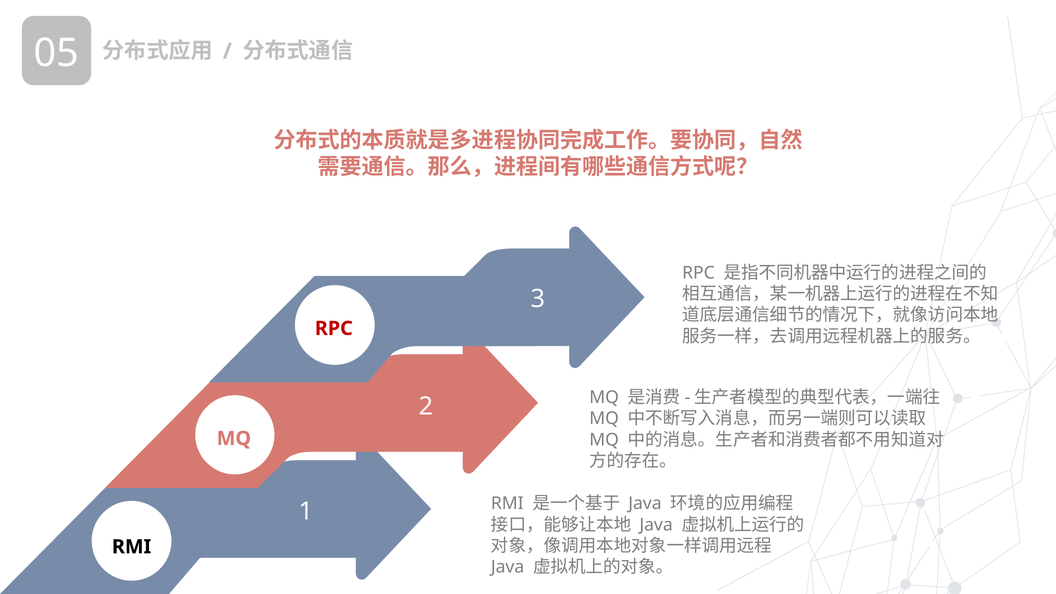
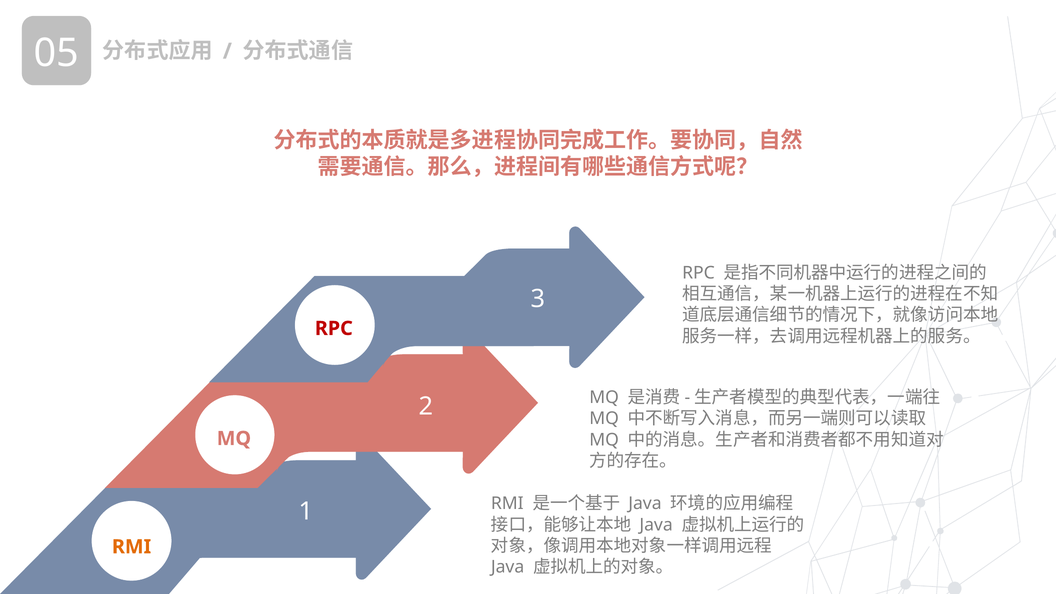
RMI at (132, 547) colour: black -> orange
